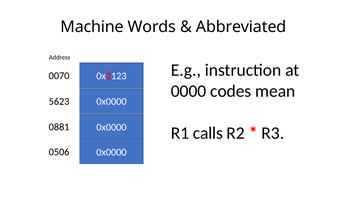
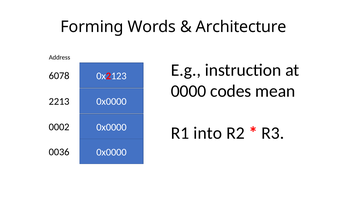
Machine: Machine -> Forming
Abbreviated: Abbreviated -> Architecture
0070: 0070 -> 6078
5623: 5623 -> 2213
0881: 0881 -> 0002
calls: calls -> into
0506: 0506 -> 0036
